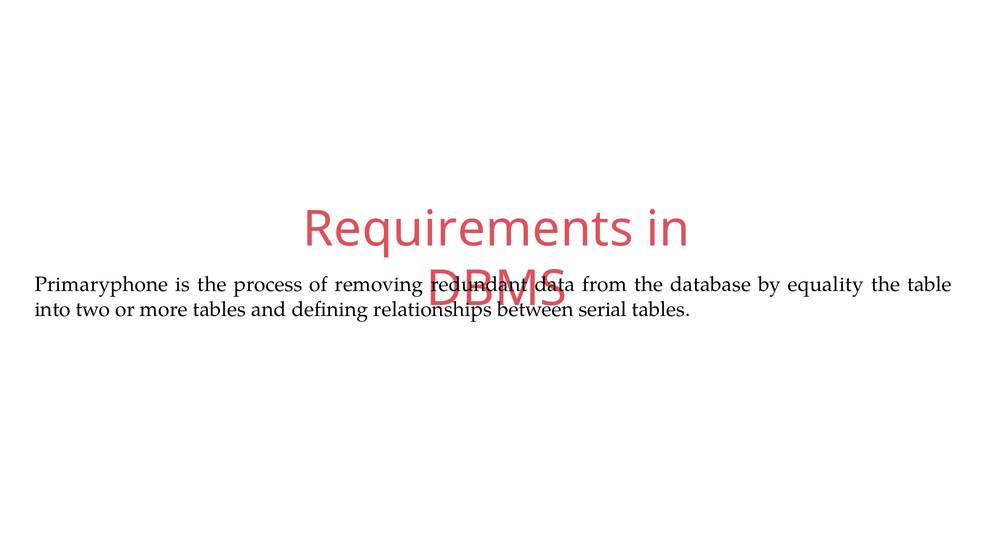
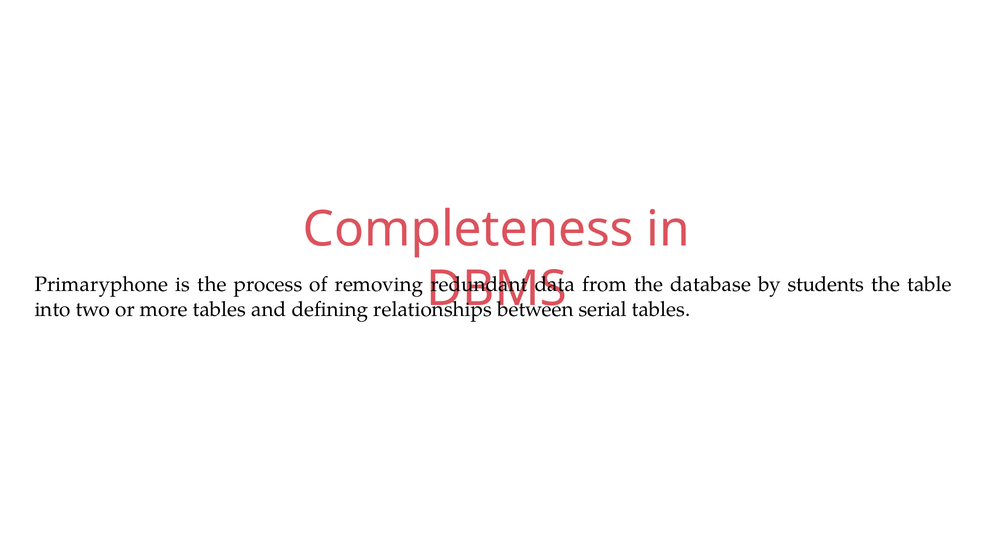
Requirements: Requirements -> Completeness
equality: equality -> students
